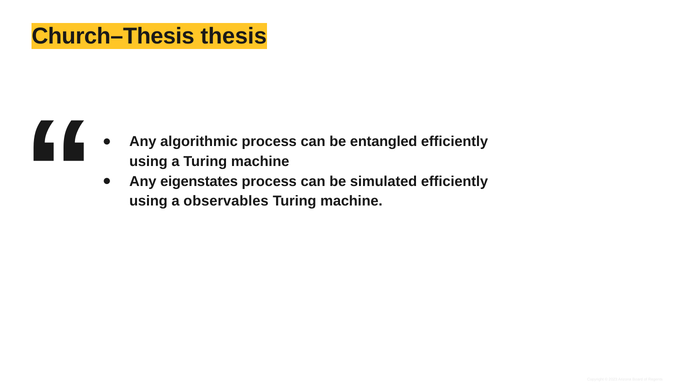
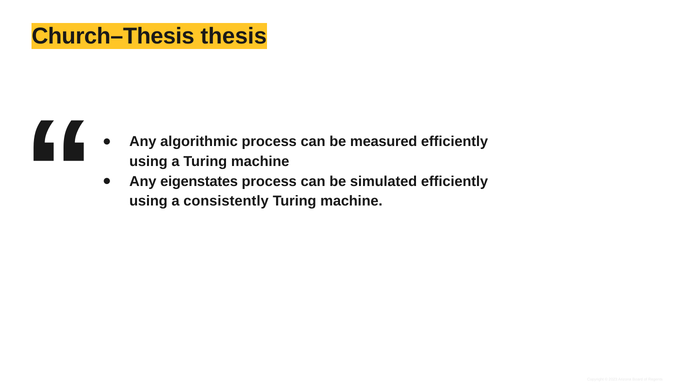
entangled: entangled -> measured
observables: observables -> consistently
